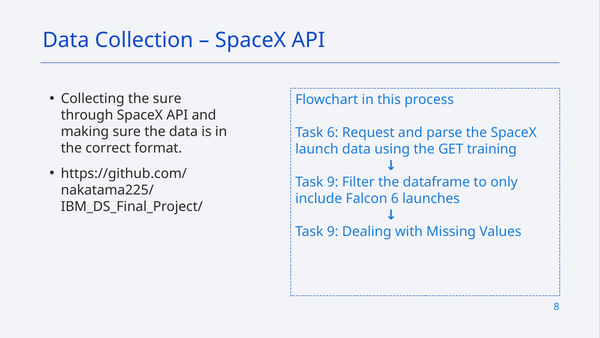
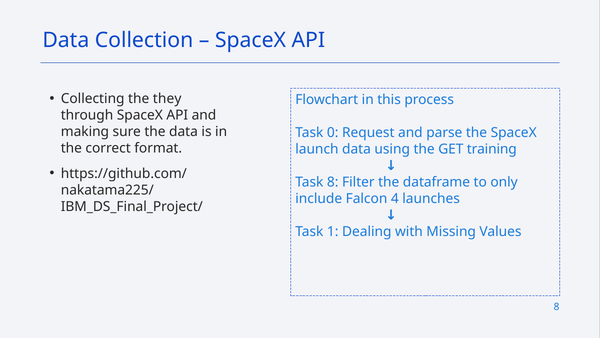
the sure: sure -> they
Task 6: 6 -> 0
9 at (333, 182): 9 -> 8
Falcon 6: 6 -> 4
9 at (333, 231): 9 -> 1
